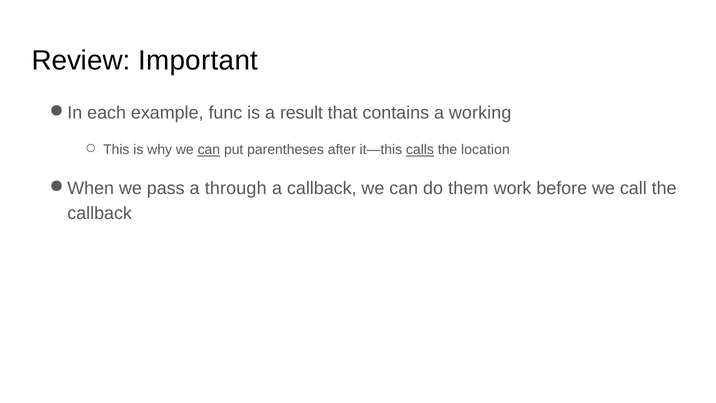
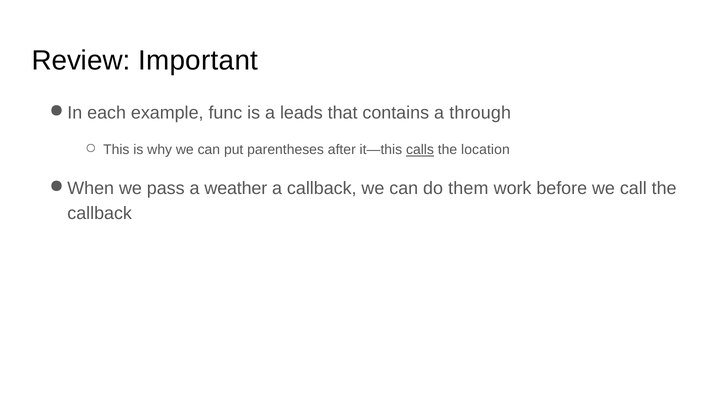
result: result -> leads
working: working -> through
can at (209, 150) underline: present -> none
through: through -> weather
